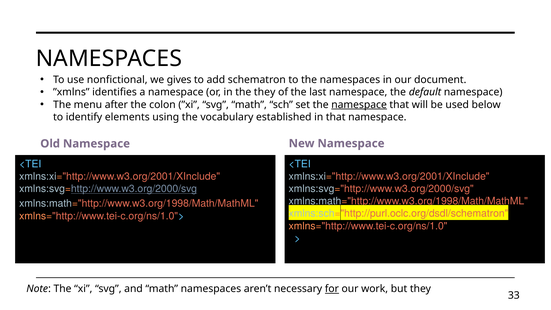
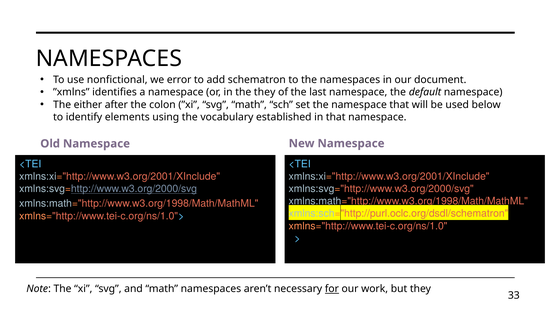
gives: gives -> error
menu: menu -> either
namespace at (359, 105) underline: present -> none
